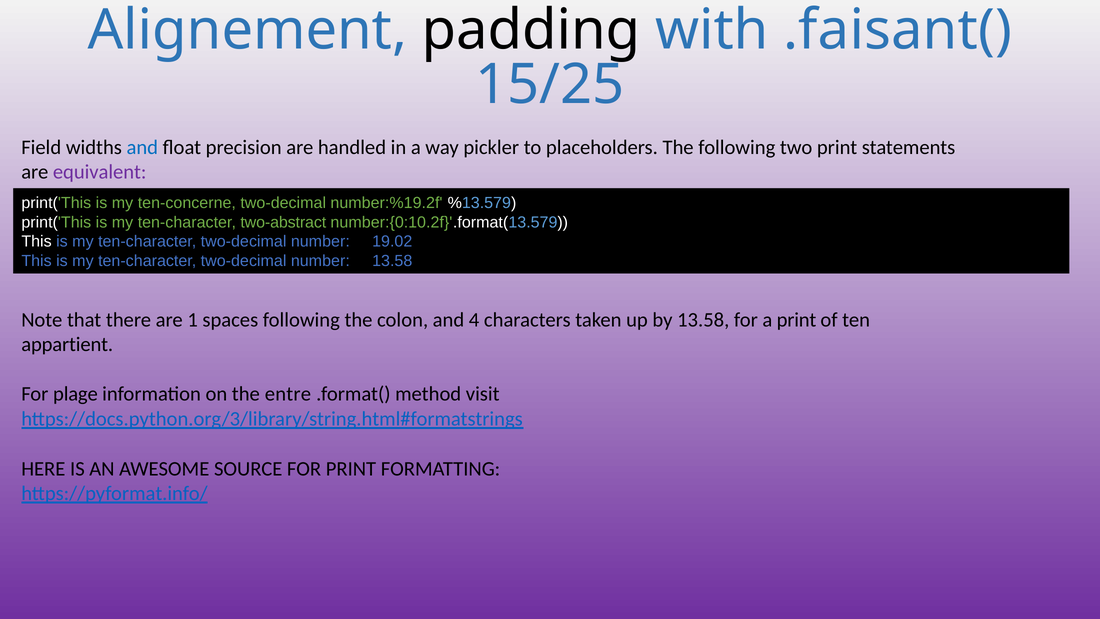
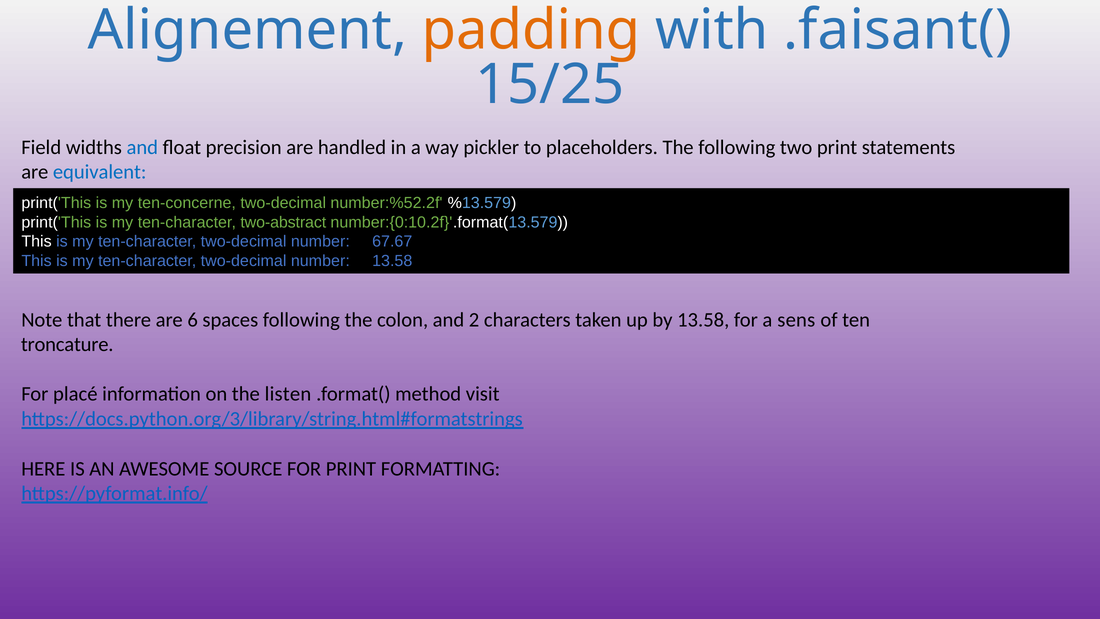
padding colour: black -> orange
equivalent colour: purple -> blue
number:%19.2f: number:%19.2f -> number:%52.2f
19.02: 19.02 -> 67.67
1: 1 -> 6
4: 4 -> 2
a print: print -> sens
appartient: appartient -> troncature
plage: plage -> placé
entre: entre -> listen
